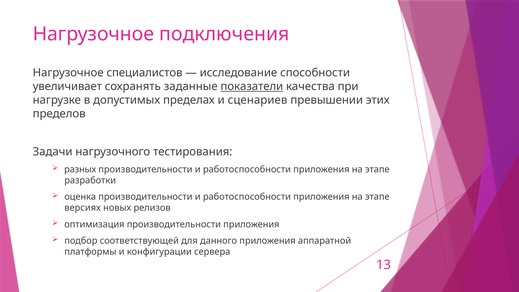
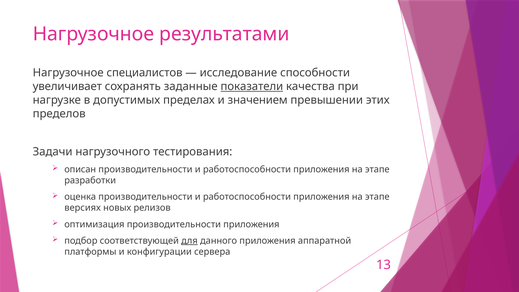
подключения: подключения -> результатами
сценариев: сценариев -> значением
разных: разных -> описан
для underline: none -> present
